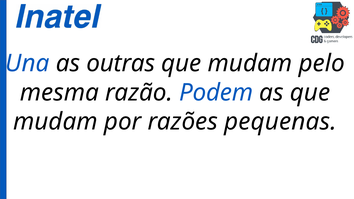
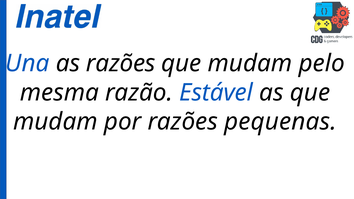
as outras: outras -> razões
Podem: Podem -> Estável
